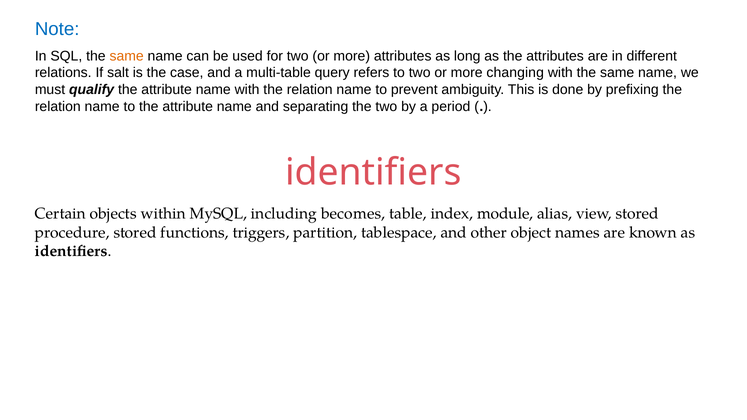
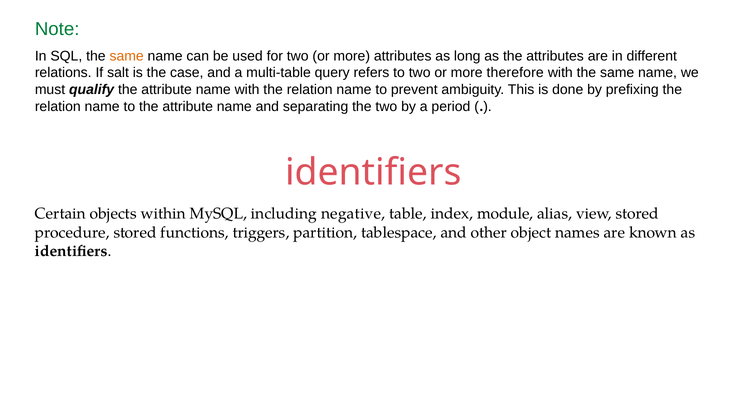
Note colour: blue -> green
changing: changing -> therefore
becomes: becomes -> negative
